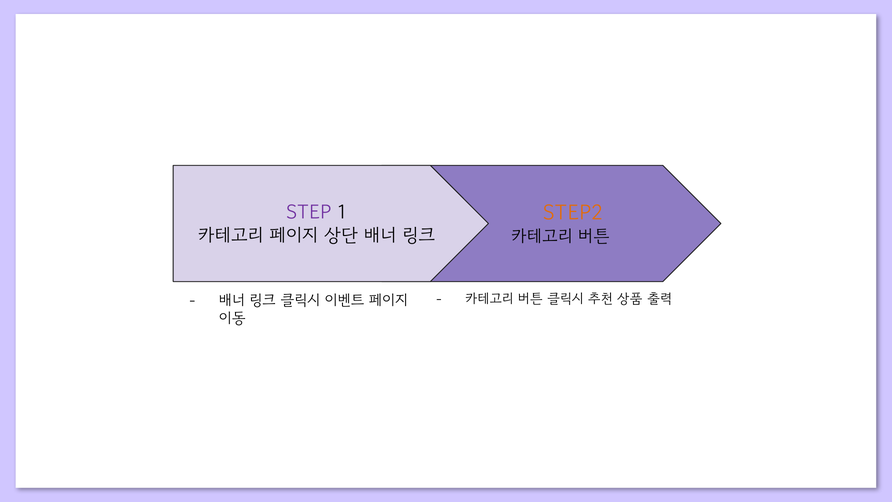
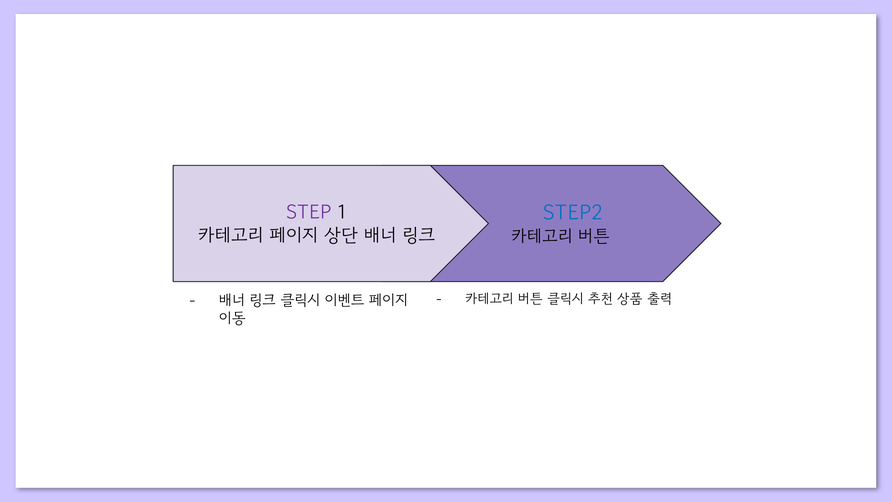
STEP2 colour: orange -> blue
